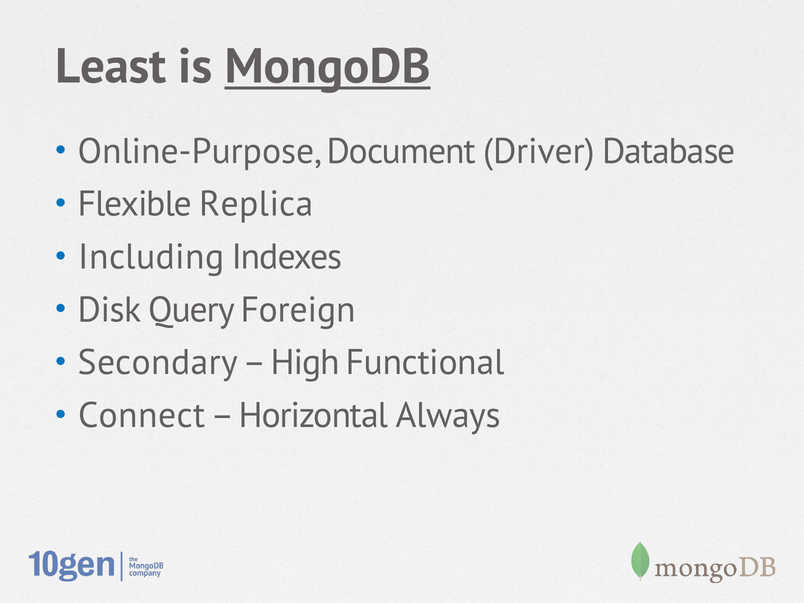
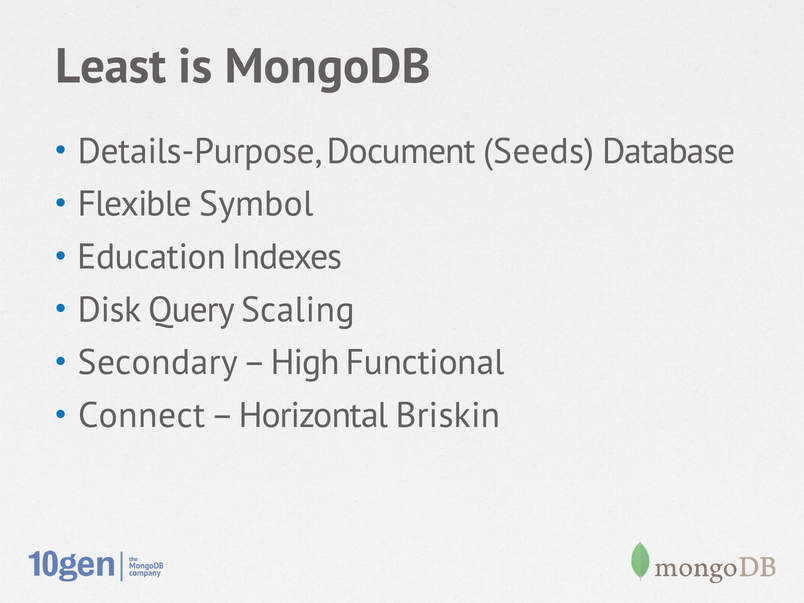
MongoDB underline: present -> none
Online-Purpose: Online-Purpose -> Details-Purpose
Driver: Driver -> Seeds
Replica: Replica -> Symbol
Including: Including -> Education
Foreign: Foreign -> Scaling
Always: Always -> Briskin
